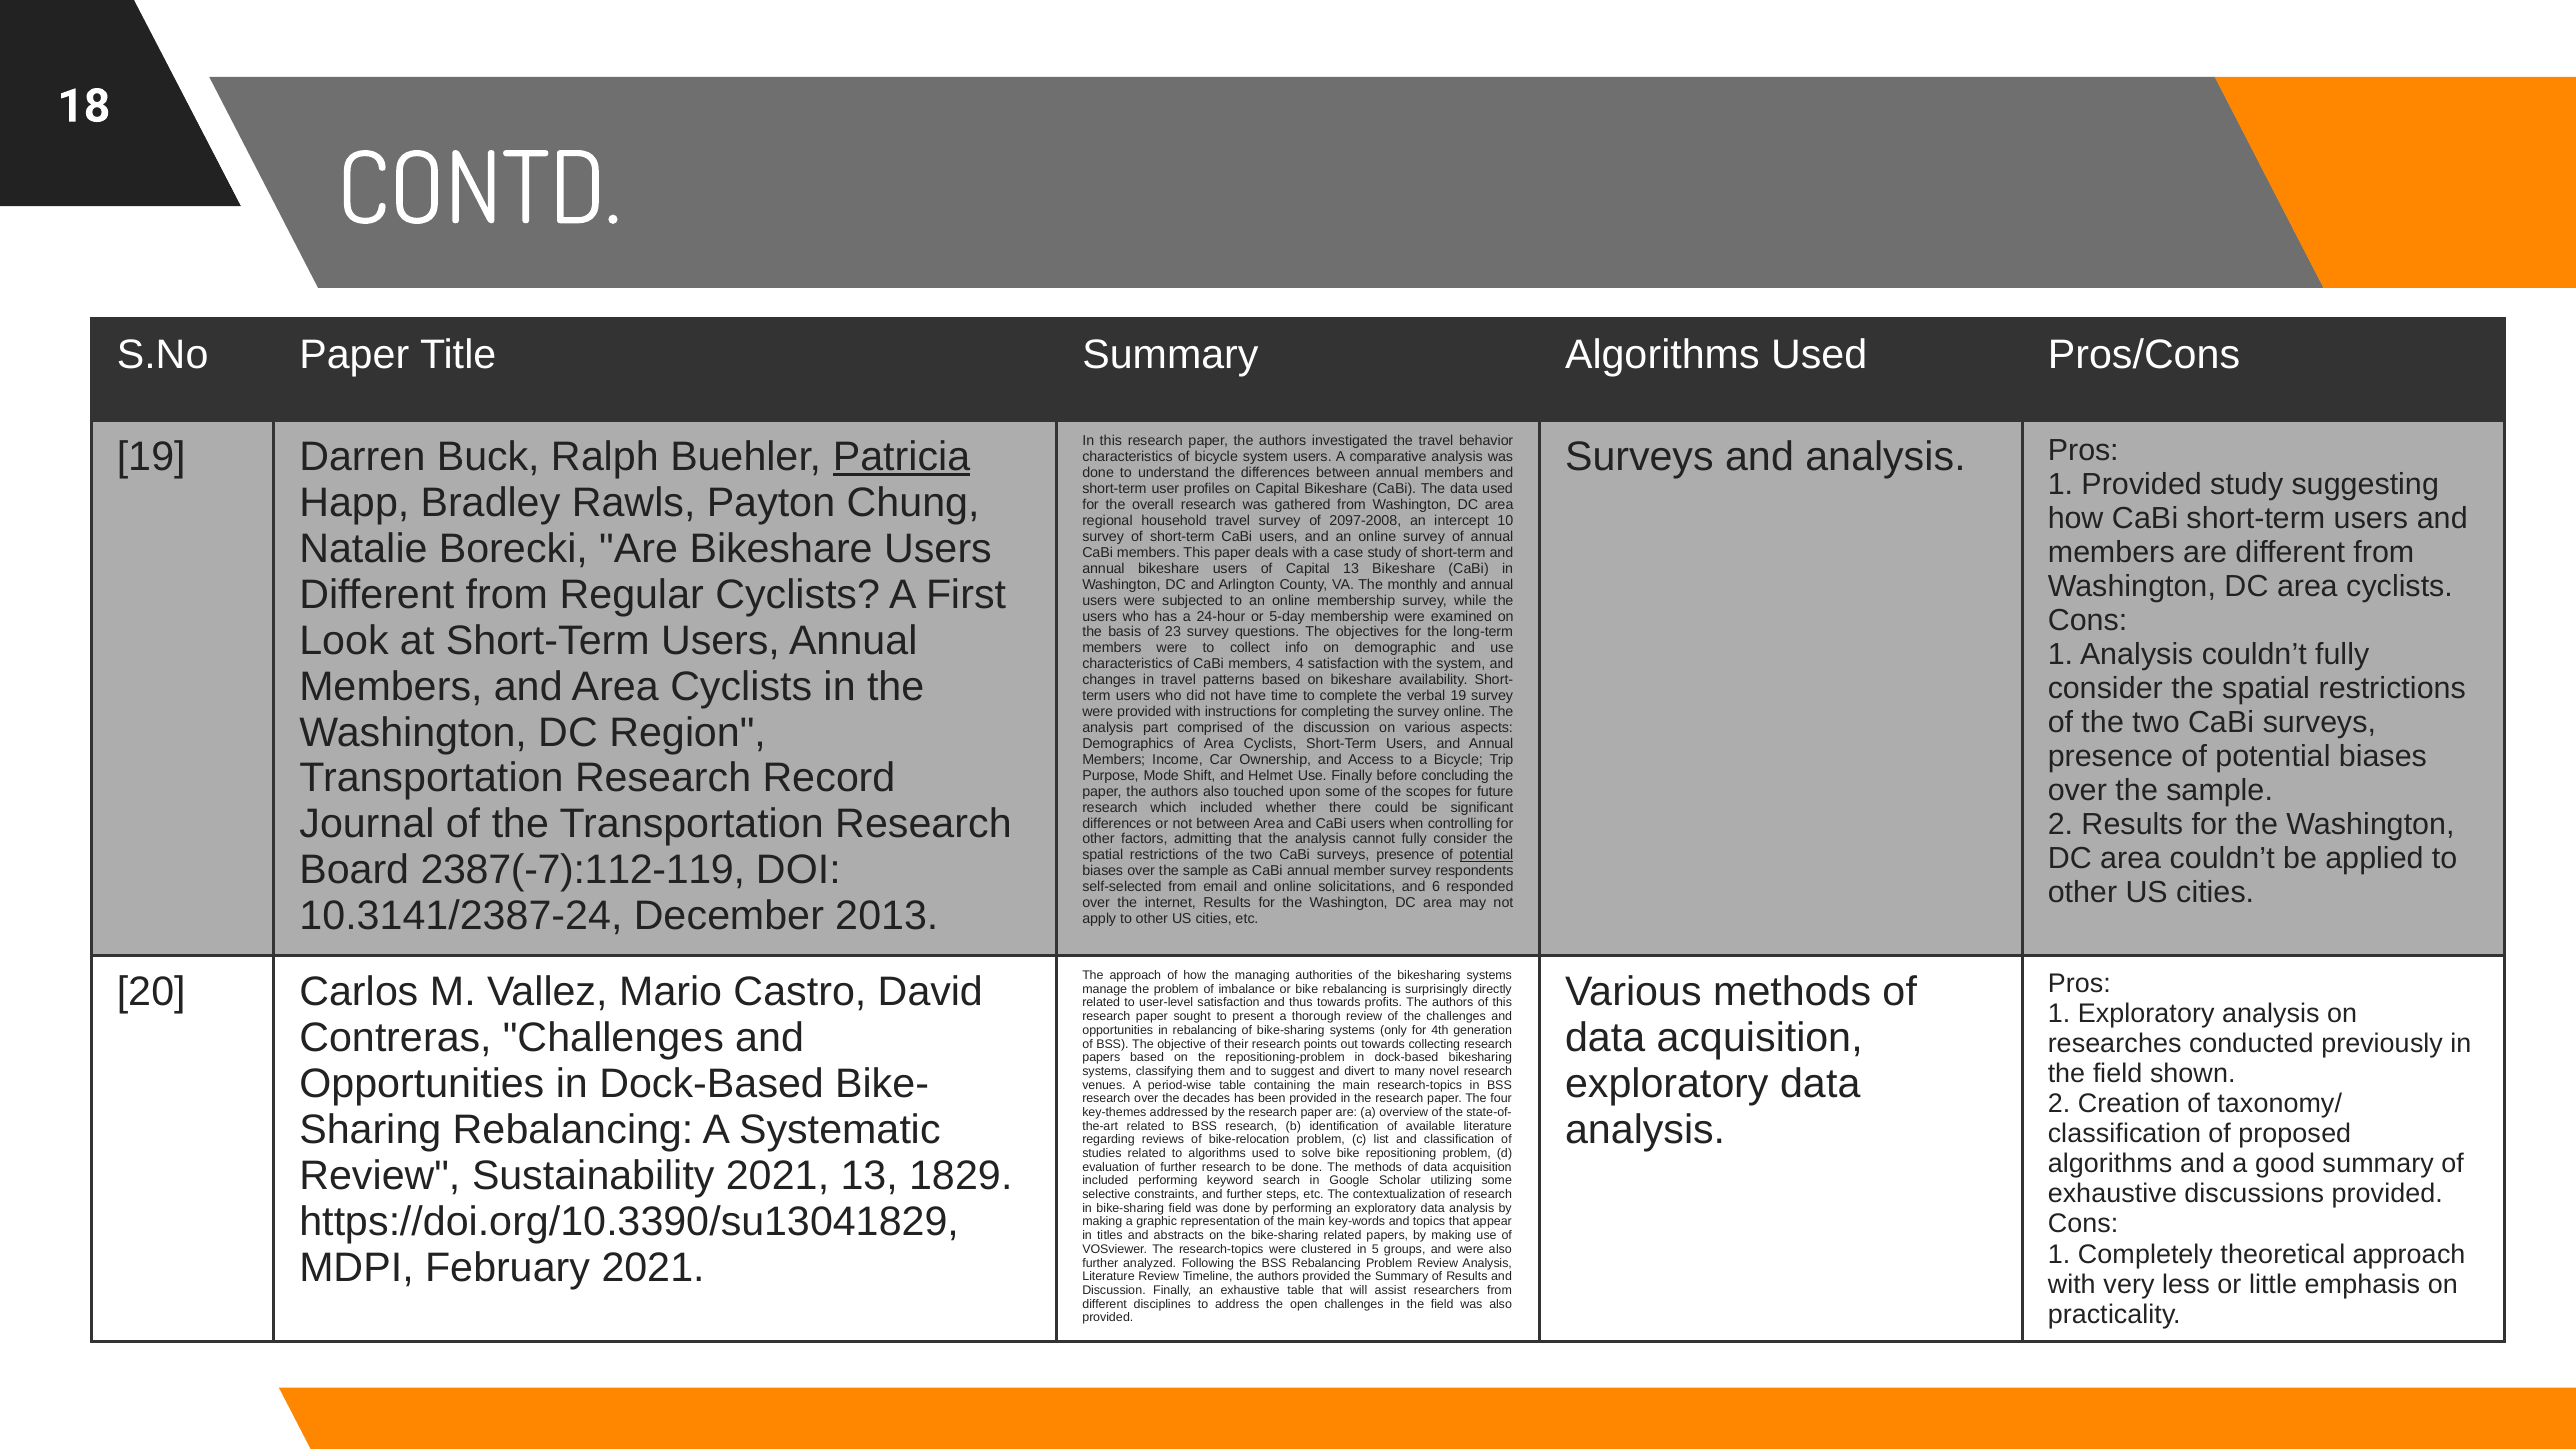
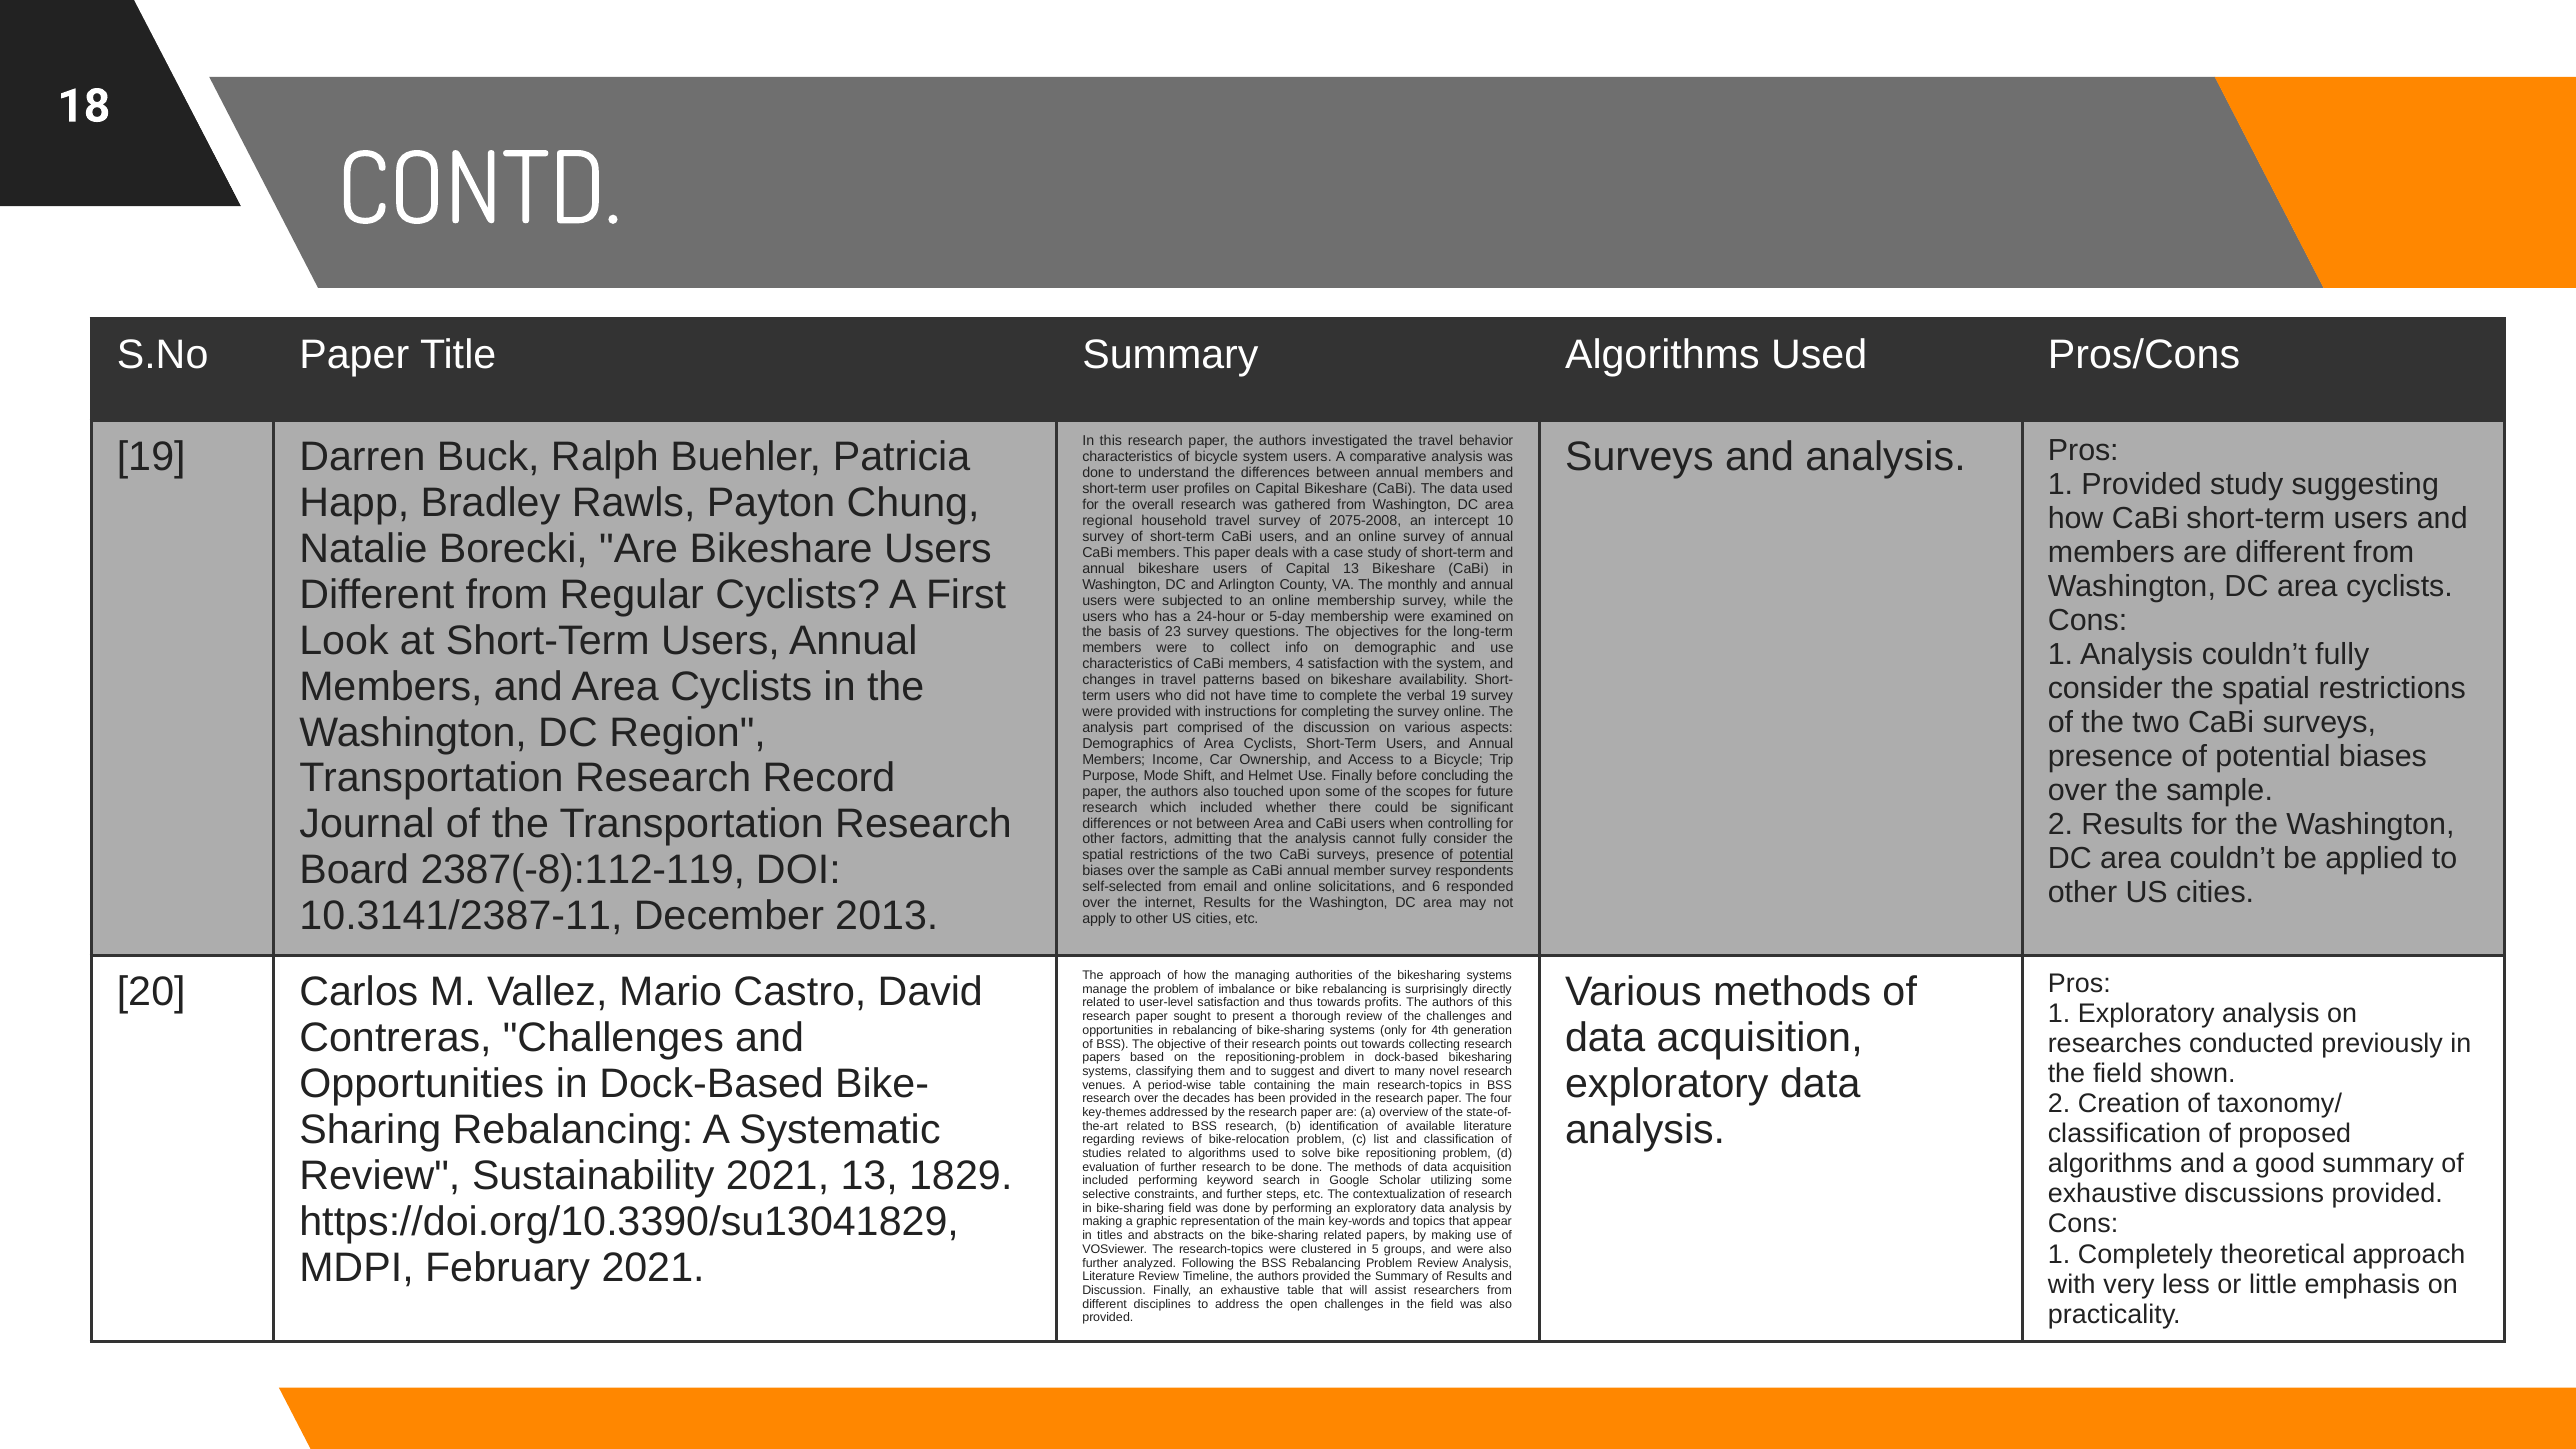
Patricia underline: present -> none
2097-2008: 2097-2008 -> 2075-2008
2387(-7):112-119: 2387(-7):112-119 -> 2387(-8):112-119
10.3141/2387-24: 10.3141/2387-24 -> 10.3141/2387-11
